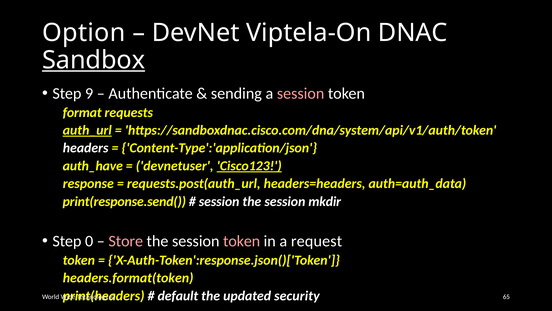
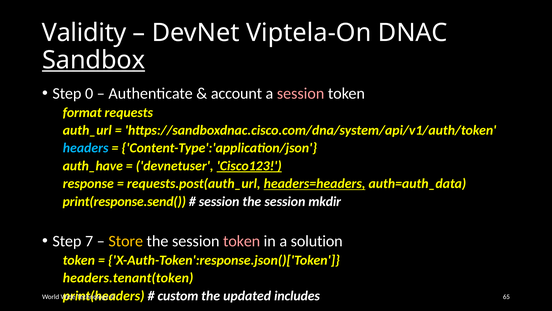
Option: Option -> Validity
9: 9 -> 0
sending: sending -> account
auth_url underline: present -> none
headers colour: white -> light blue
headers=headers underline: none -> present
0: 0 -> 7
Store colour: pink -> yellow
request: request -> solution
headers.format(token: headers.format(token -> headers.tenant(token
default: default -> custom
security: security -> includes
